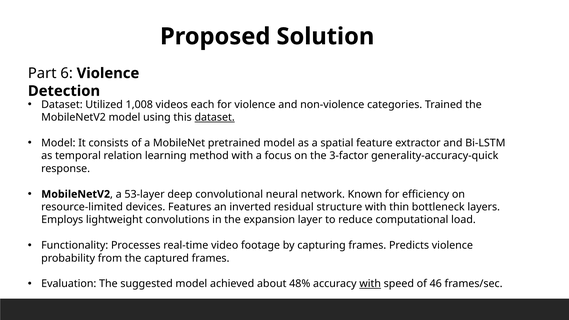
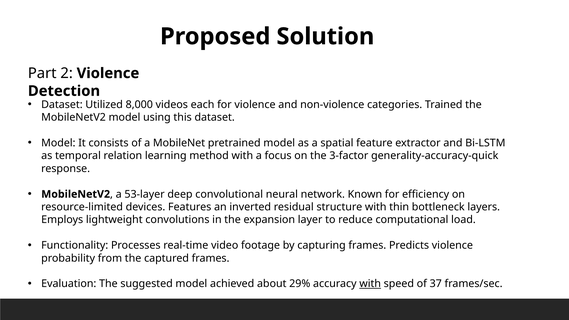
6: 6 -> 2
1,008: 1,008 -> 8,000
dataset at (215, 117) underline: present -> none
48%: 48% -> 29%
46: 46 -> 37
